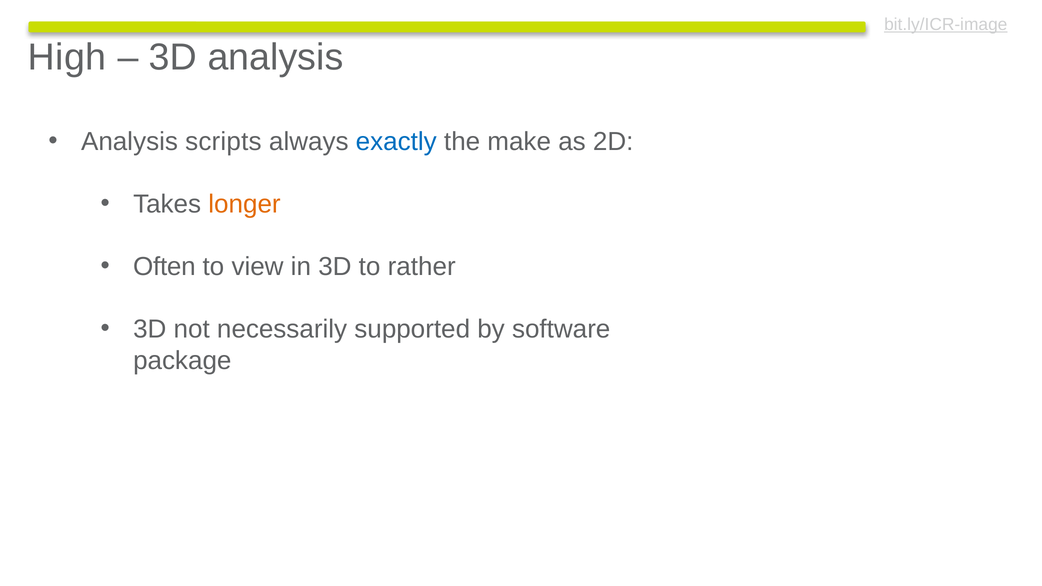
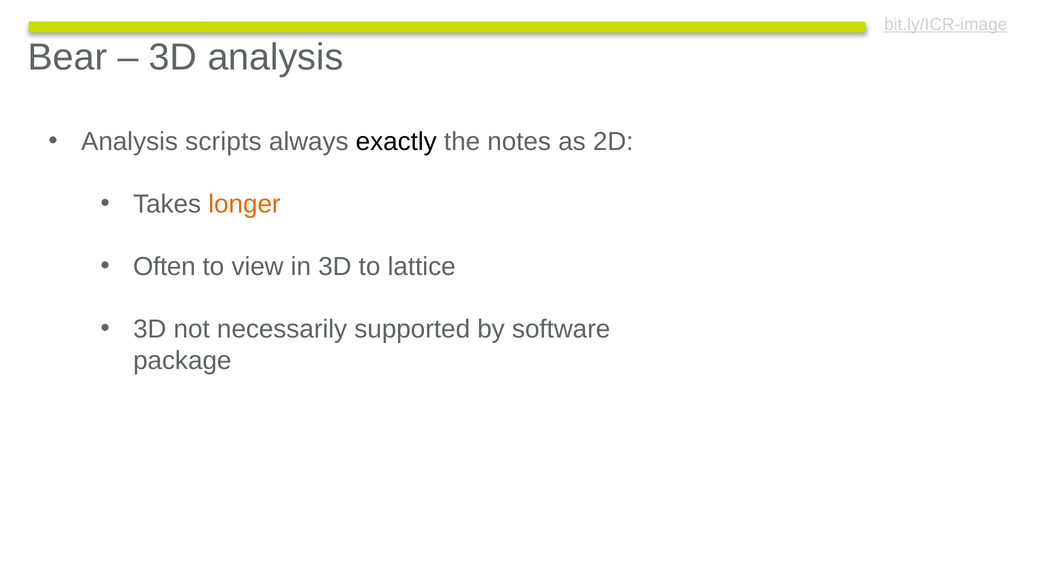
High: High -> Bear
exactly colour: blue -> black
make: make -> notes
rather: rather -> lattice
